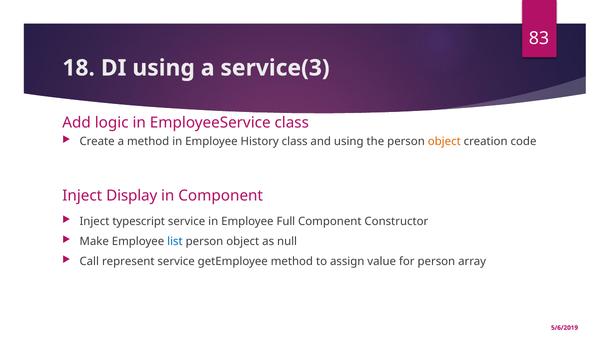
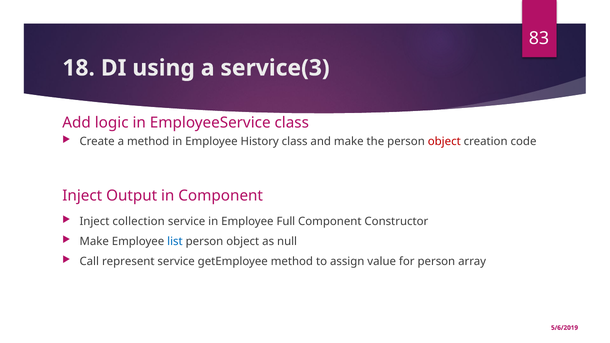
and using: using -> make
object at (444, 142) colour: orange -> red
Display: Display -> Output
typescript: typescript -> collection
